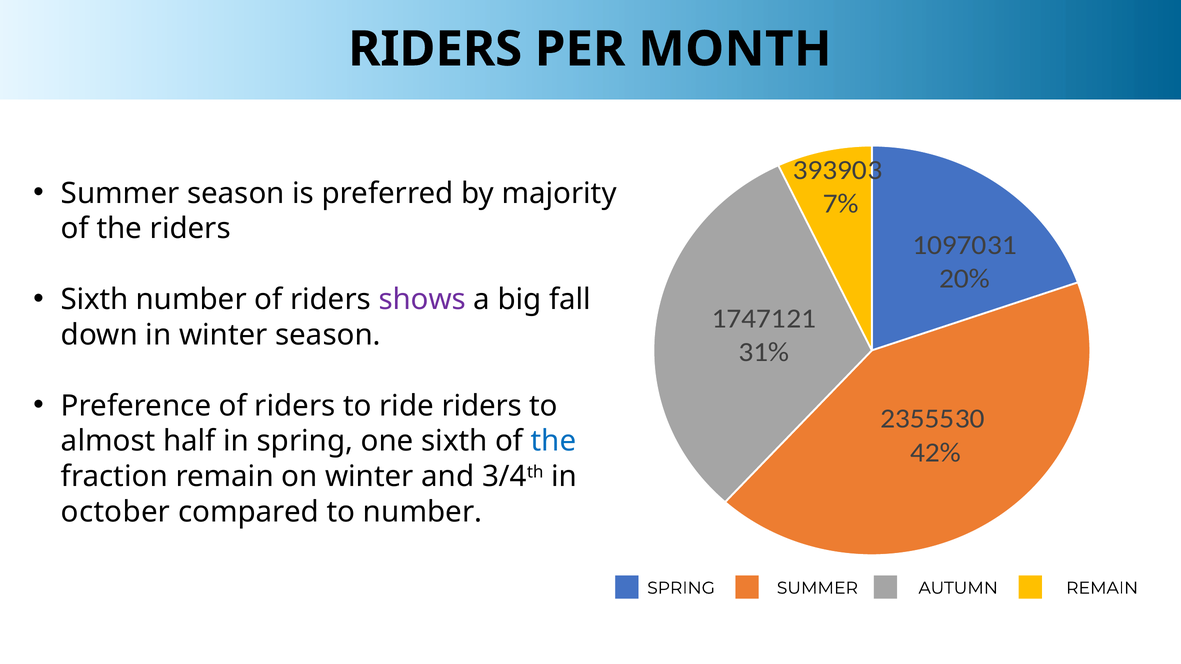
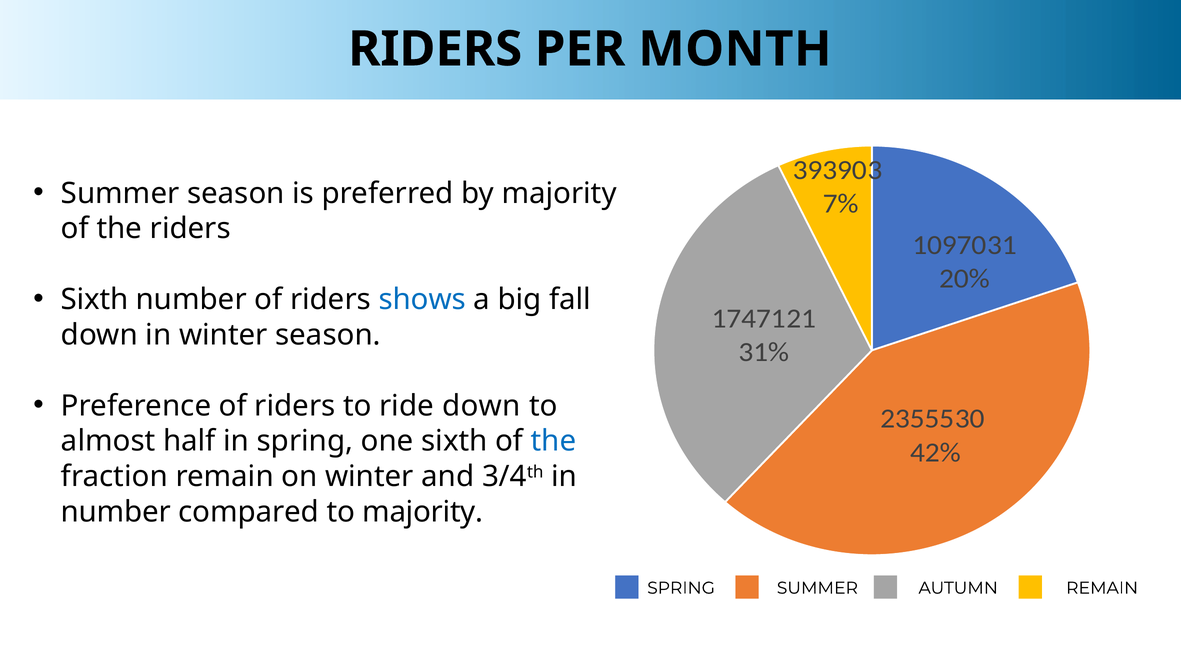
shows colour: purple -> blue
ride riders: riders -> down
october at (116, 512): october -> number
to number: number -> majority
